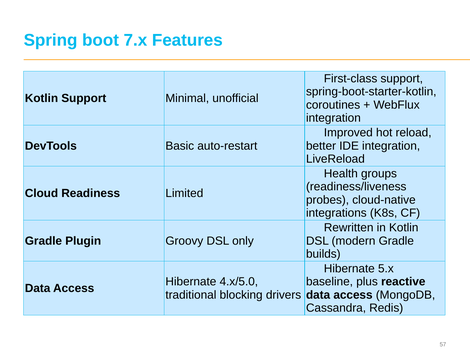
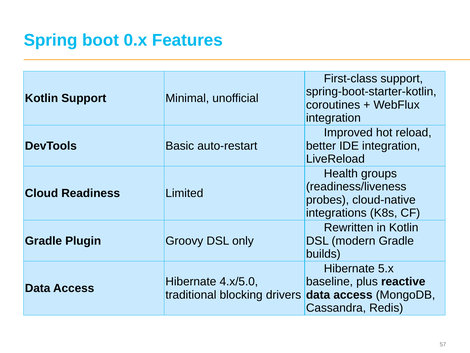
7.x: 7.x -> 0.x
